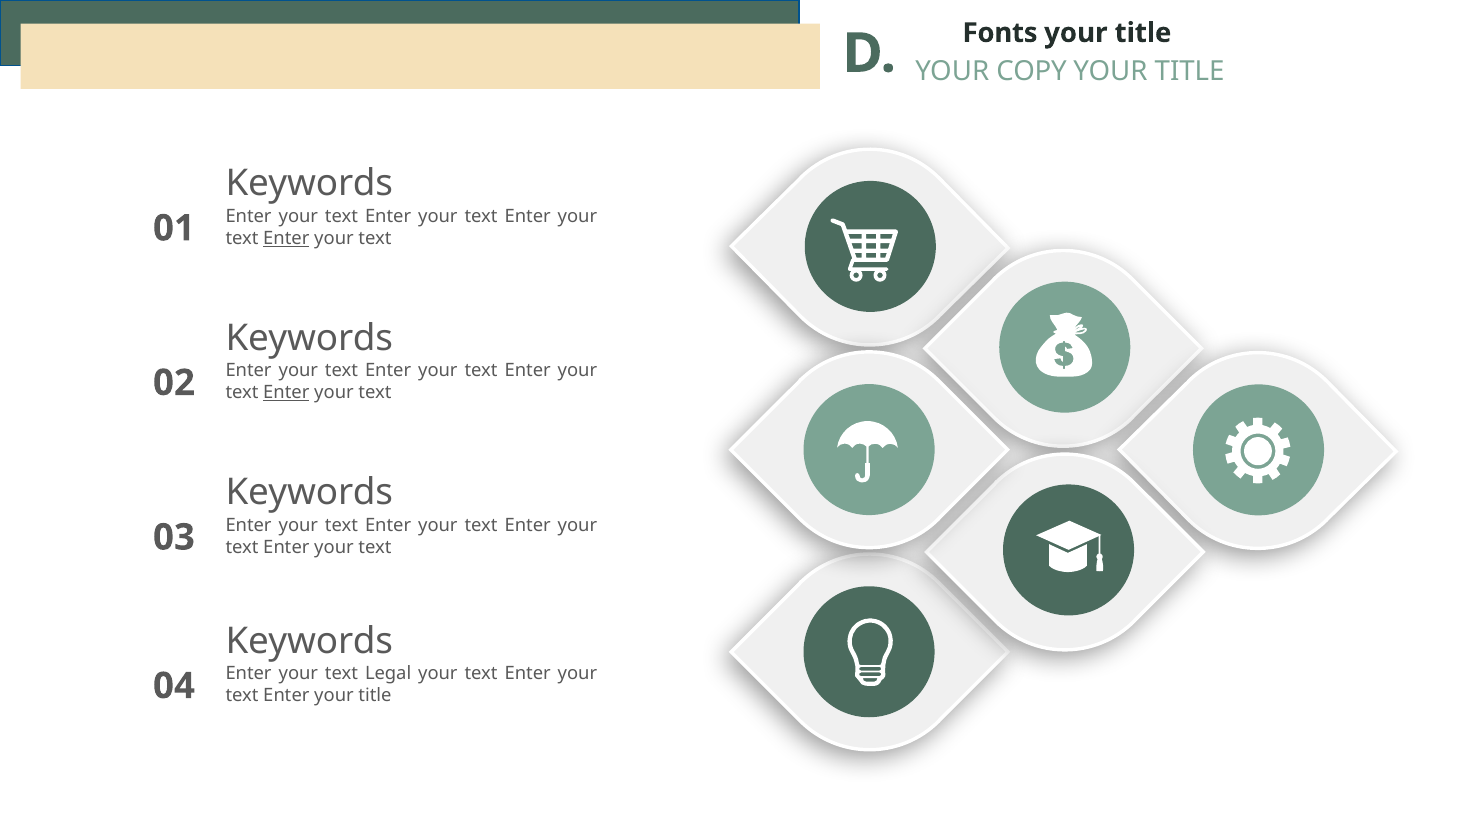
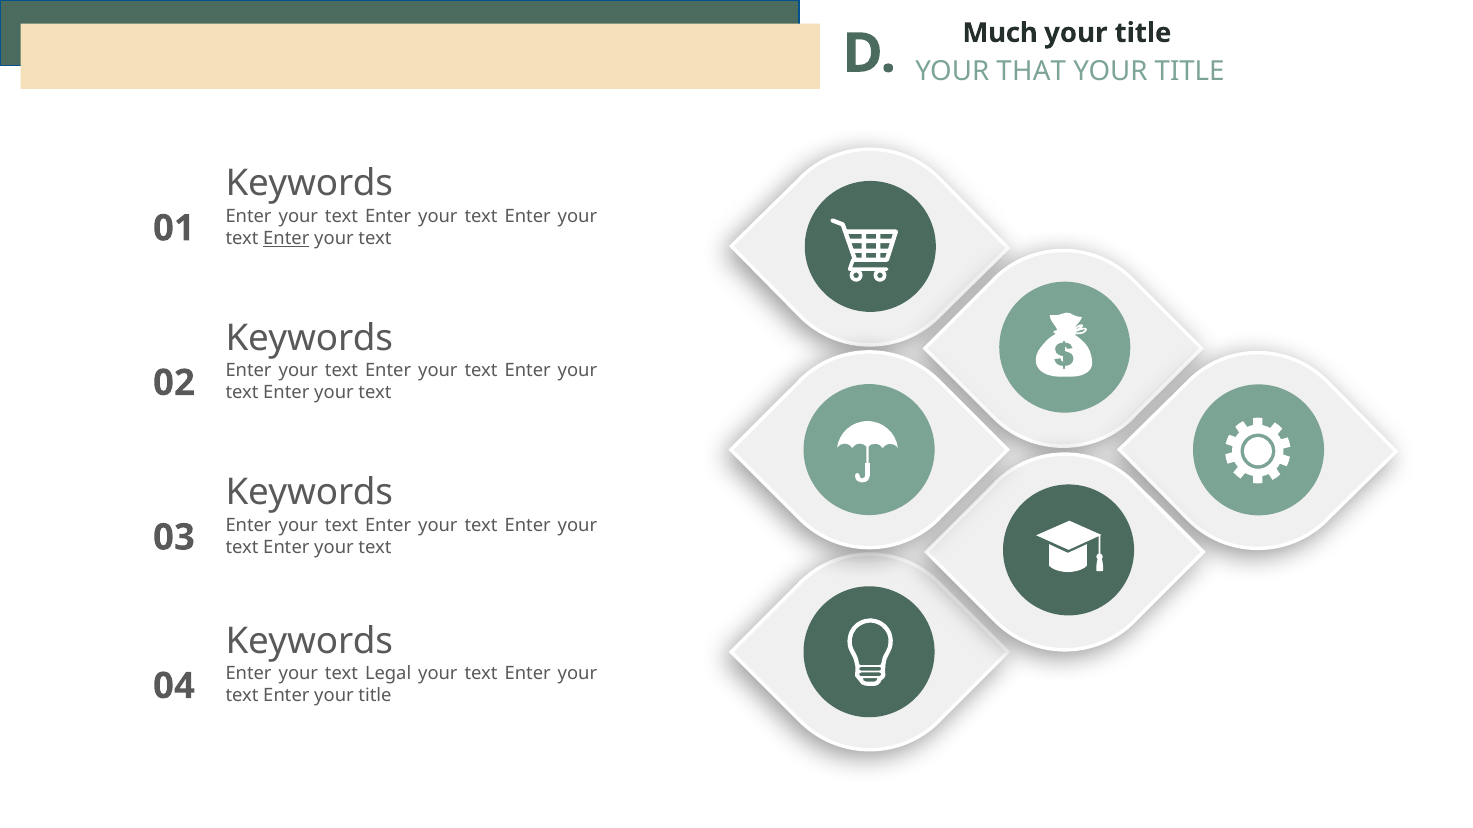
Fonts: Fonts -> Much
COPY: COPY -> THAT
Enter at (286, 393) underline: present -> none
